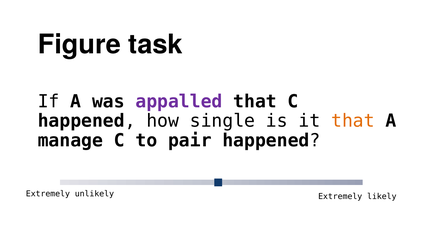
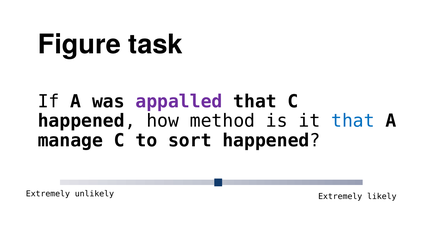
single: single -> method
that at (353, 121) colour: orange -> blue
pair: pair -> sort
